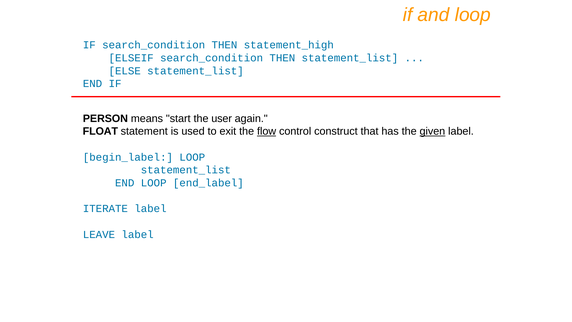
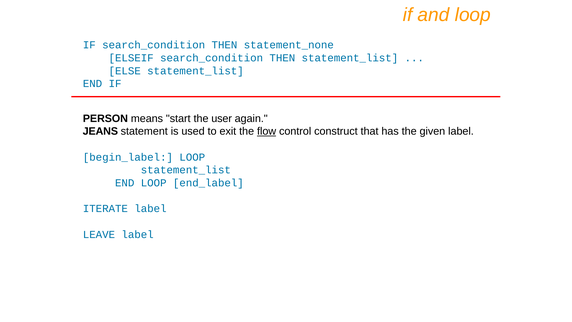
statement_high: statement_high -> statement_none
FLOAT: FLOAT -> JEANS
given underline: present -> none
